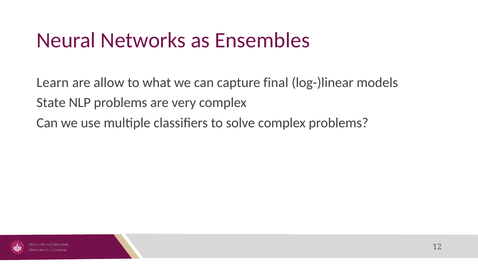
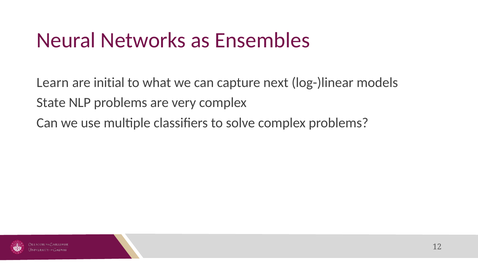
allow: allow -> initial
final: final -> next
